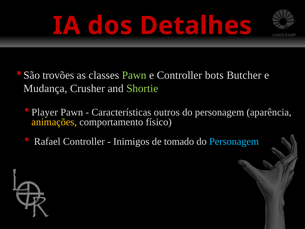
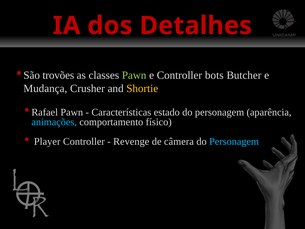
Shortie colour: light green -> yellow
Player: Player -> Rafael
outros: outros -> estado
animações colour: yellow -> light blue
Rafael: Rafael -> Player
Inimigos: Inimigos -> Revenge
tomado: tomado -> câmera
